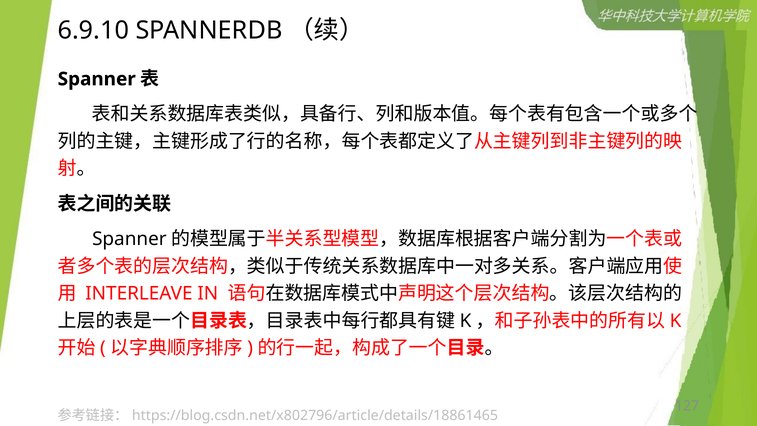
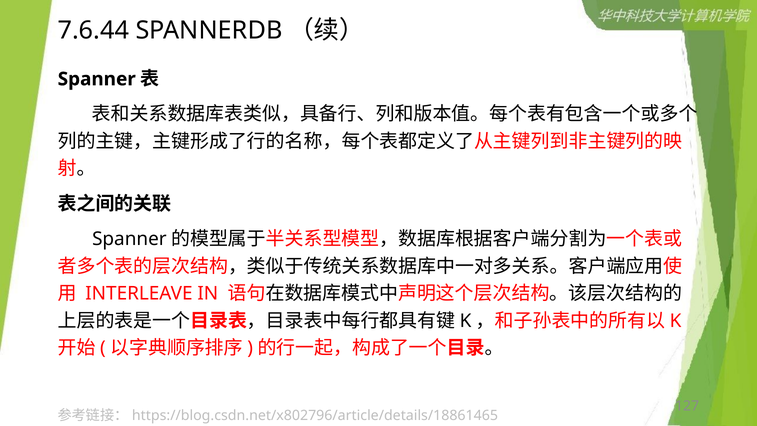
6.9.10: 6.9.10 -> 7.6.44
